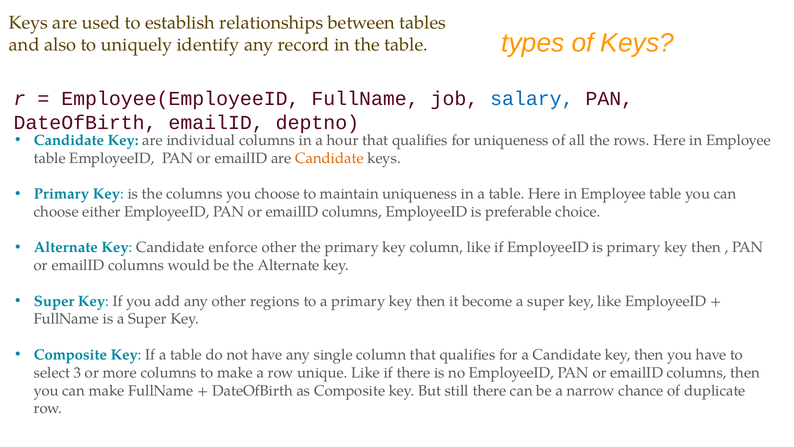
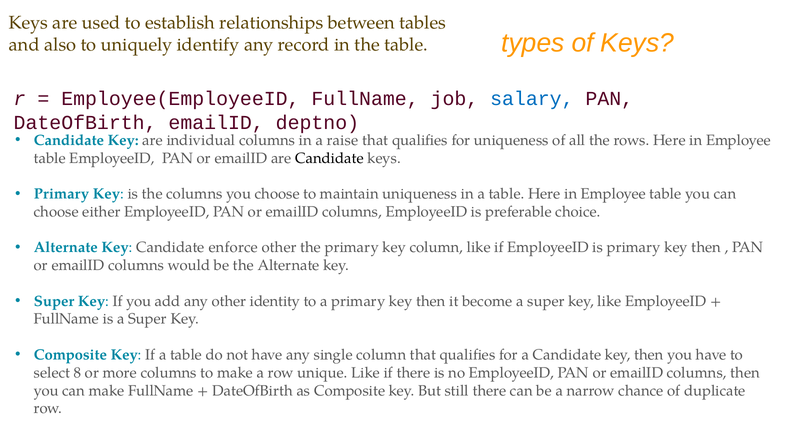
hour: hour -> raise
Candidate at (329, 158) colour: orange -> black
regions: regions -> identity
3: 3 -> 8
